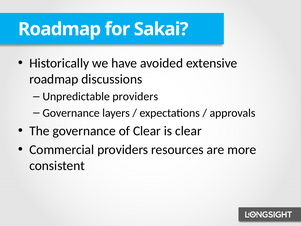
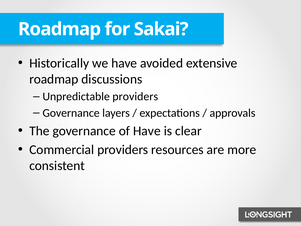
of Clear: Clear -> Have
